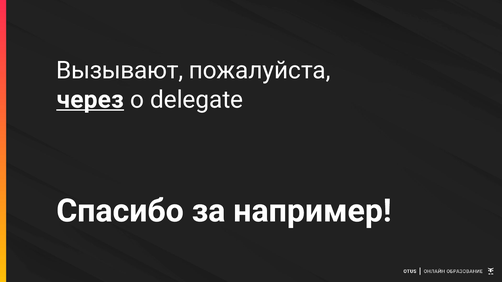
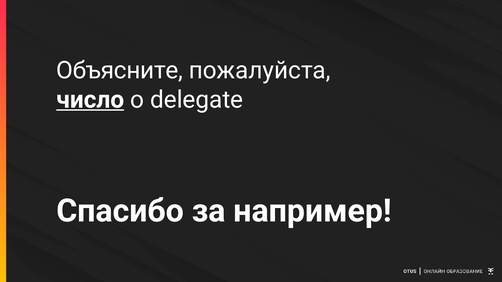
Вызывают: Вызывают -> Объясните
через: через -> число
